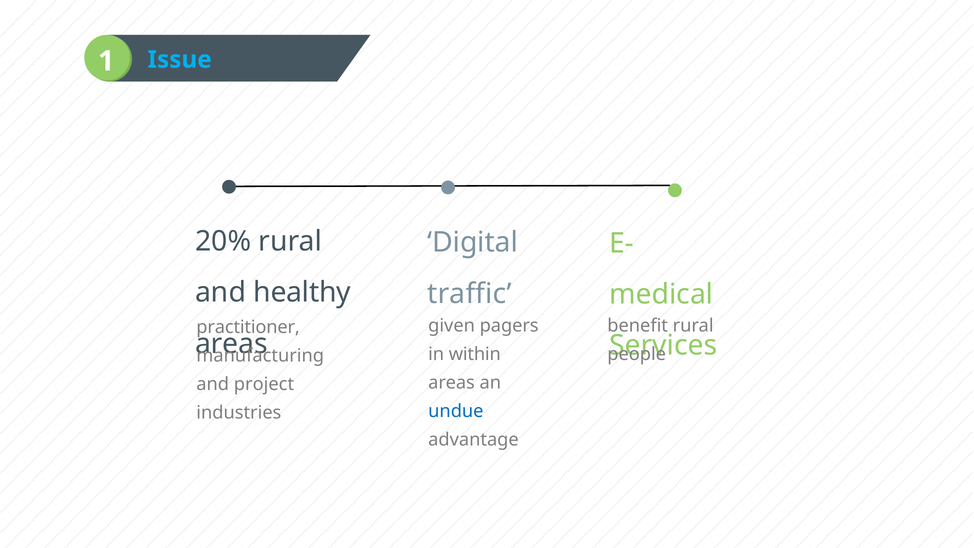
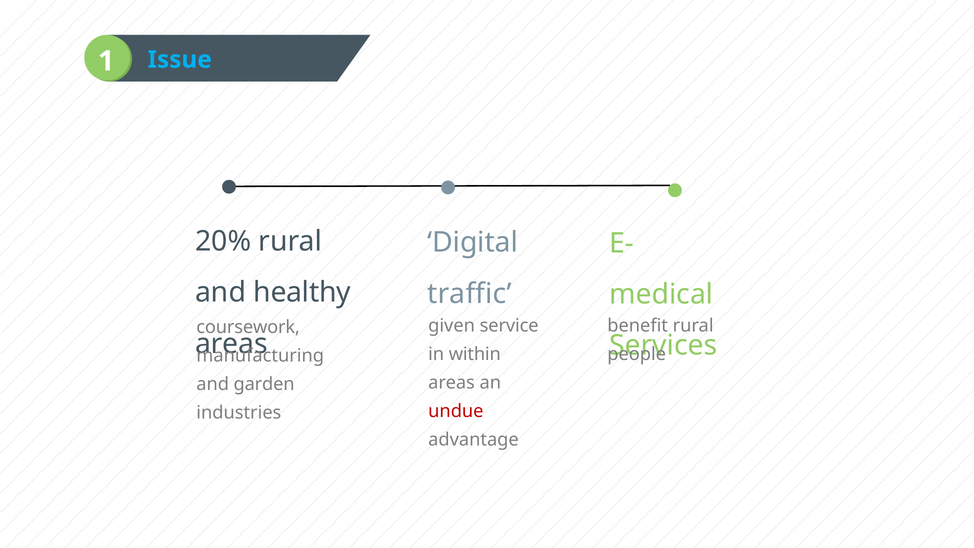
pagers: pagers -> service
practitioner: practitioner -> coursework
project: project -> garden
undue colour: blue -> red
